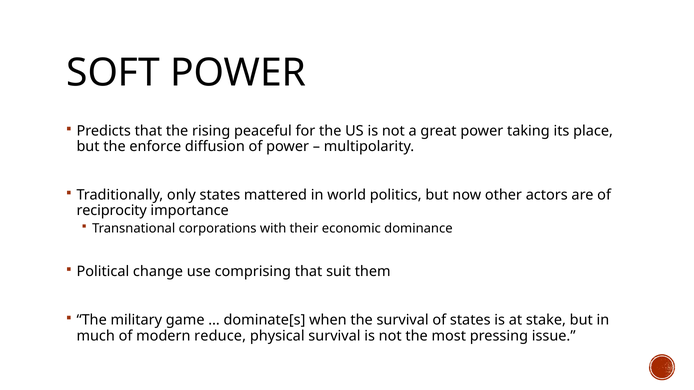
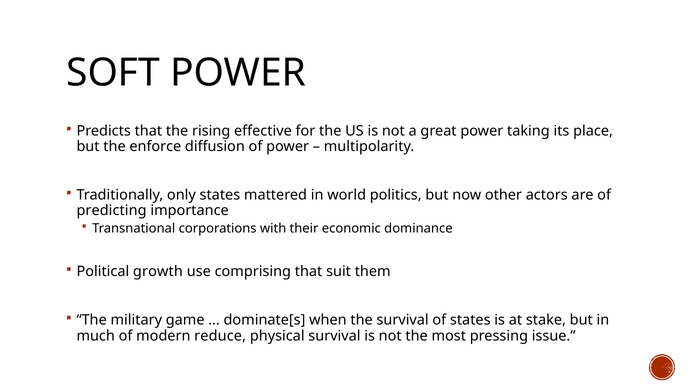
peaceful: peaceful -> effective
reciprocity: reciprocity -> predicting
change: change -> growth
